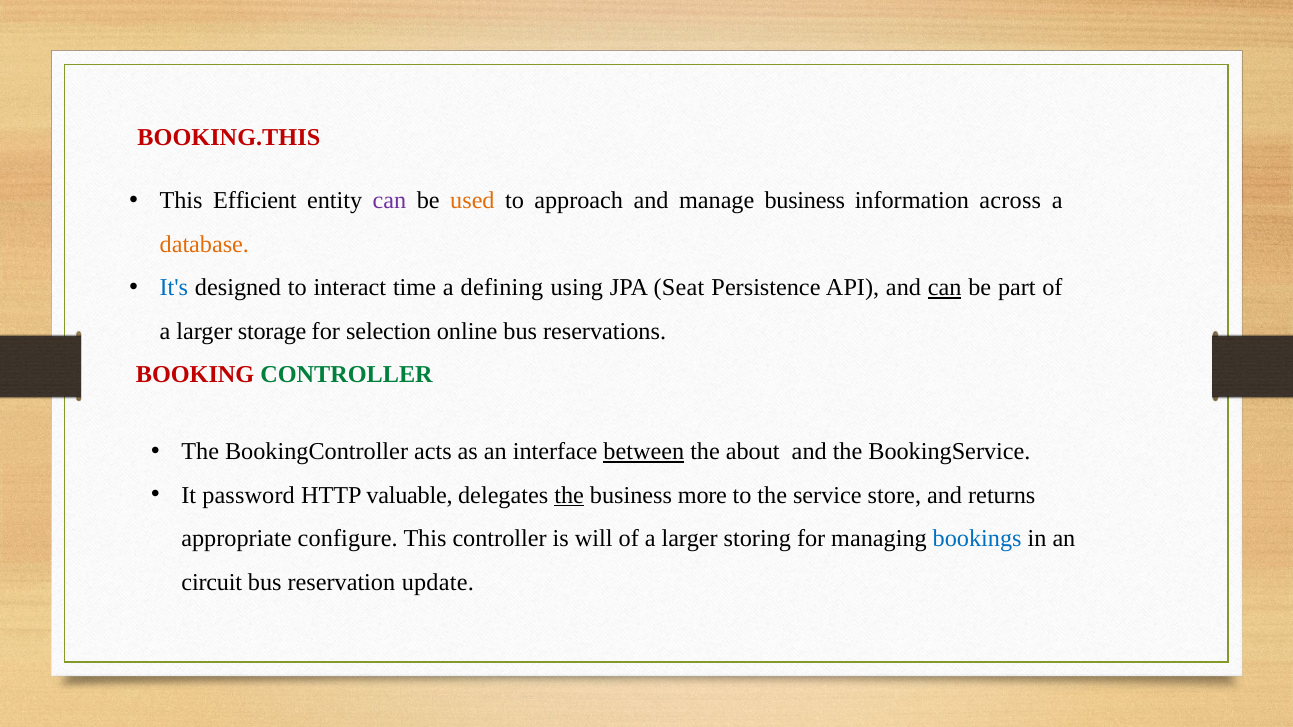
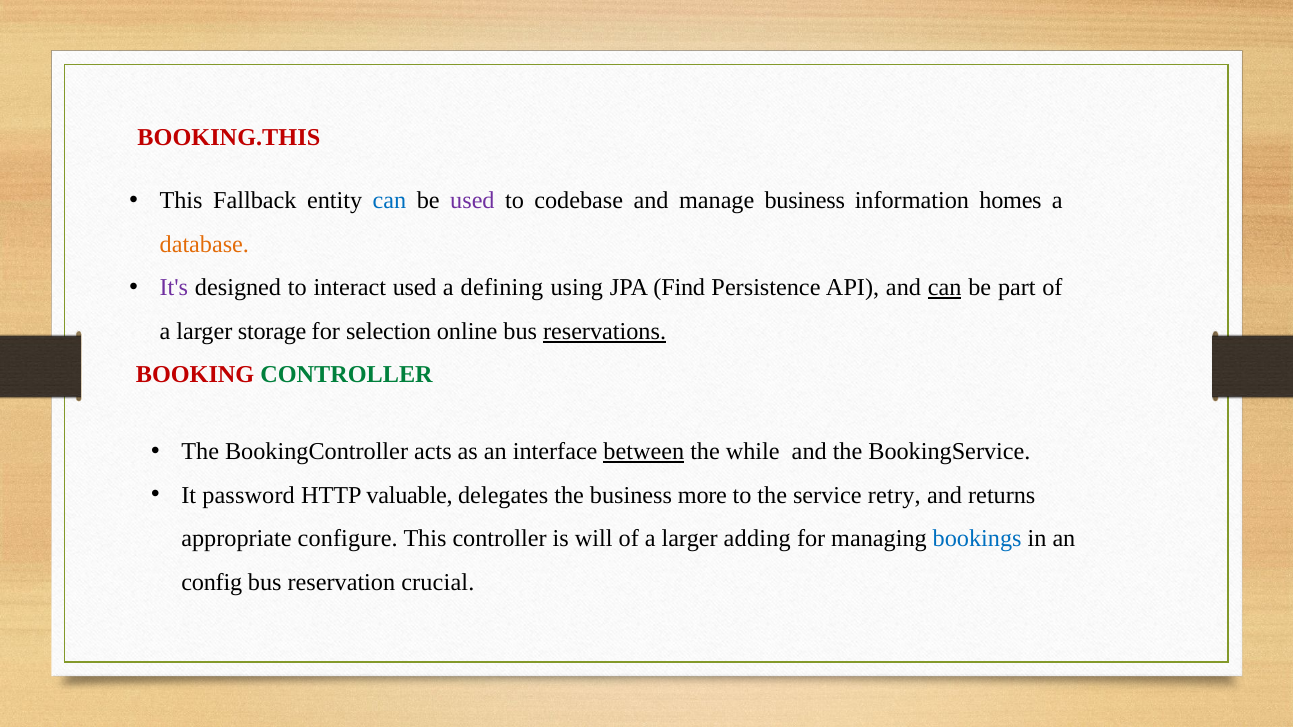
Efficient: Efficient -> Fallback
can at (389, 201) colour: purple -> blue
used at (472, 201) colour: orange -> purple
approach: approach -> codebase
across: across -> homes
It's colour: blue -> purple
interact time: time -> used
Seat: Seat -> Find
reservations underline: none -> present
about: about -> while
the at (569, 495) underline: present -> none
store: store -> retry
storing: storing -> adding
circuit: circuit -> config
update: update -> crucial
